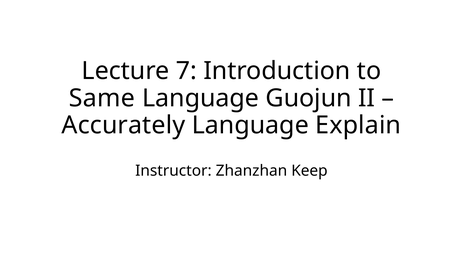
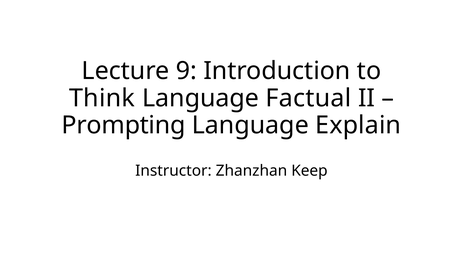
7: 7 -> 9
Same: Same -> Think
Guojun: Guojun -> Factual
Accurately: Accurately -> Prompting
